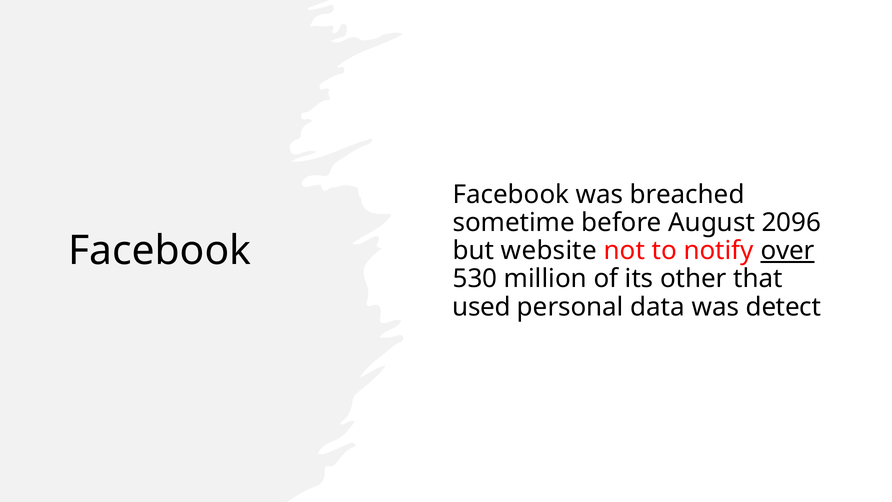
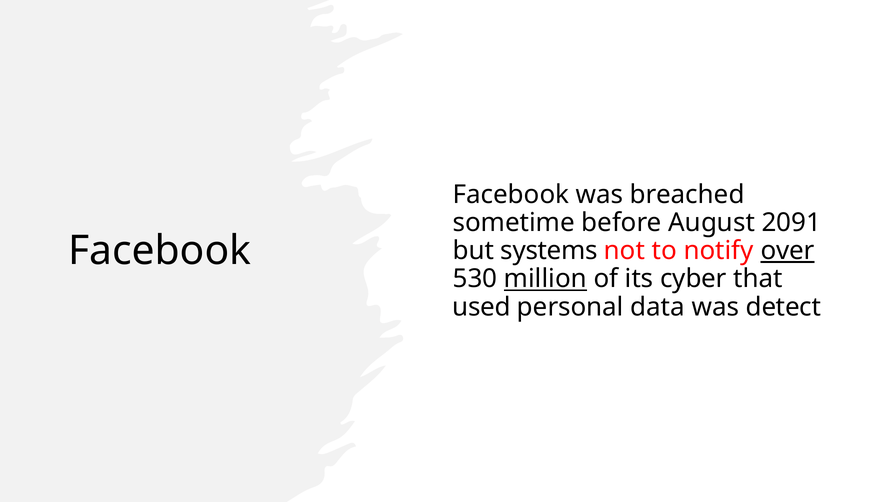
2096: 2096 -> 2091
website: website -> systems
million underline: none -> present
other: other -> cyber
